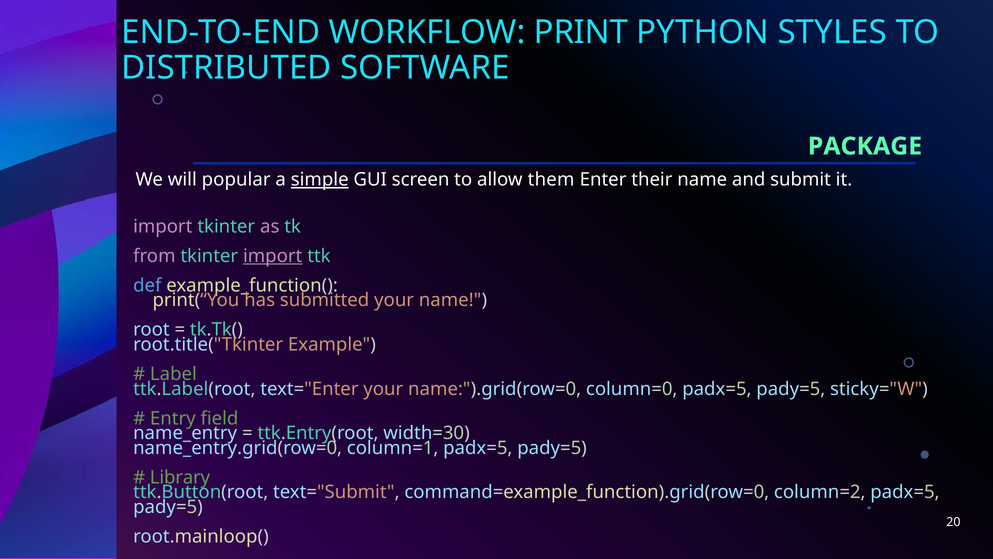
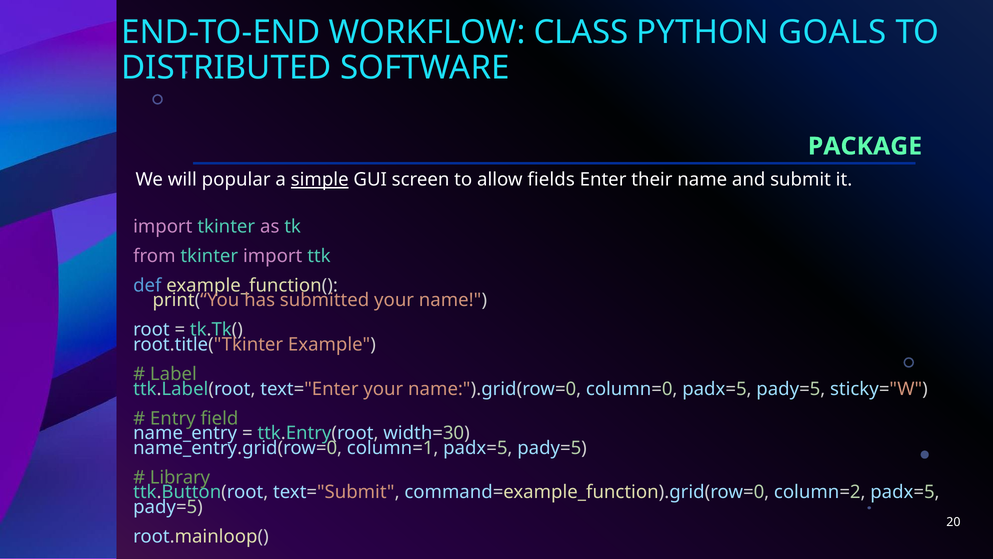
PRINT: PRINT -> CLASS
STYLES: STYLES -> GOALS
them: them -> fields
import at (273, 256) underline: present -> none
